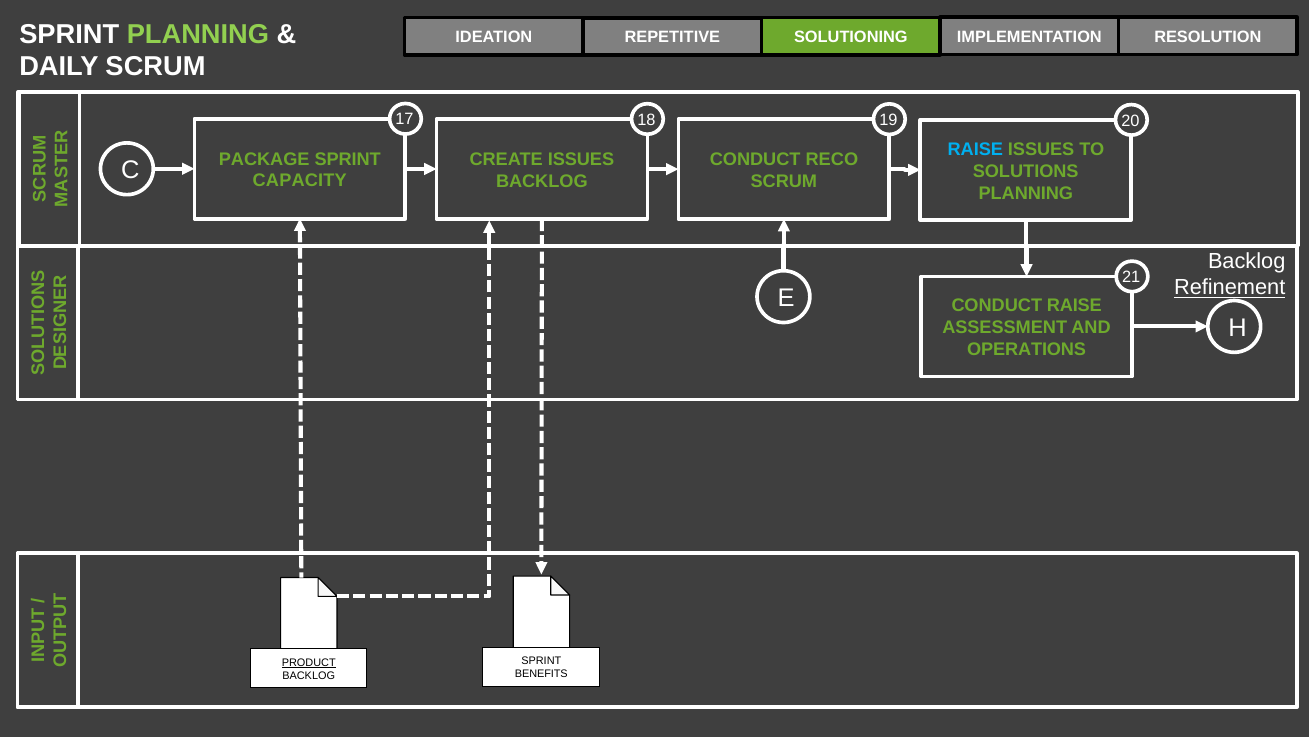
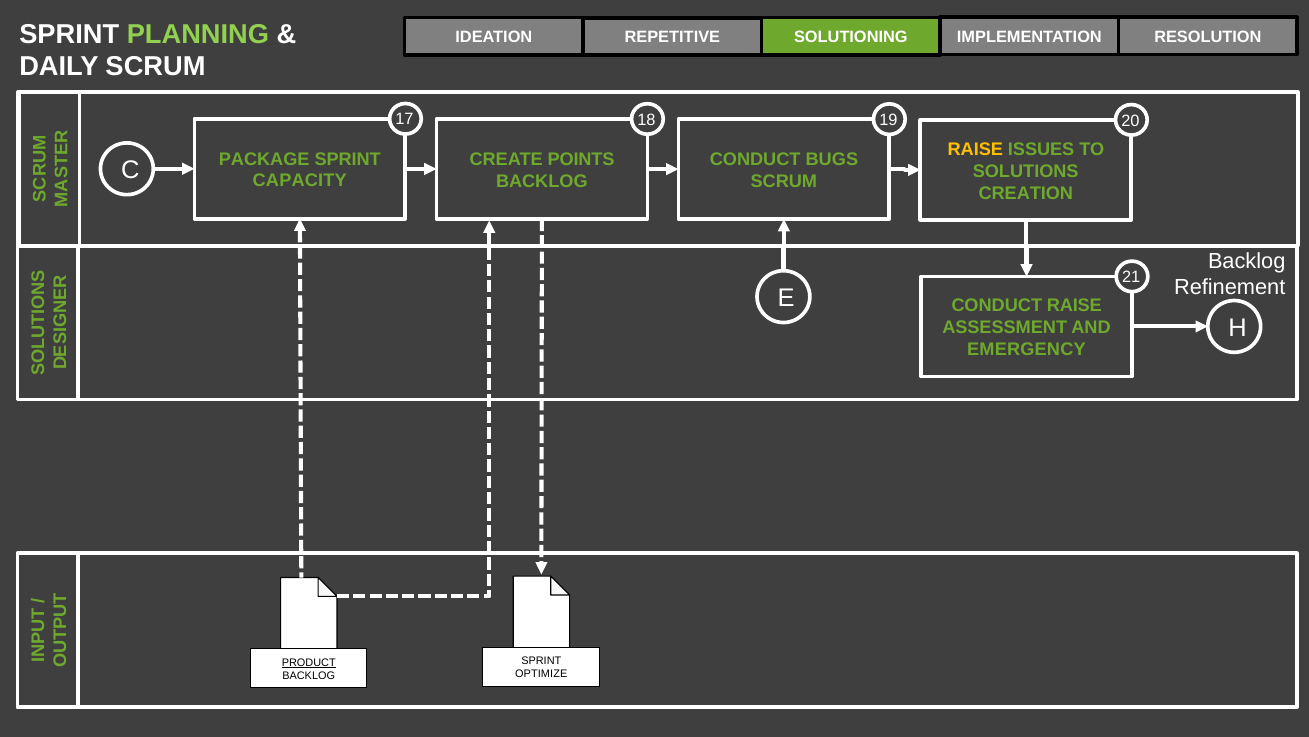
RAISE at (975, 149) colour: light blue -> yellow
CREATE ISSUES: ISSUES -> POINTS
RECO: RECO -> BUGS
PLANNING at (1026, 193): PLANNING -> CREATION
Refinement underline: present -> none
OPERATIONS: OPERATIONS -> EMERGENCY
BENEFITS: BENEFITS -> OPTIMIZE
